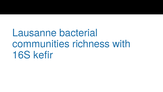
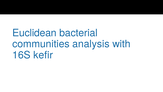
Lausanne: Lausanne -> Euclidean
richness: richness -> analysis
